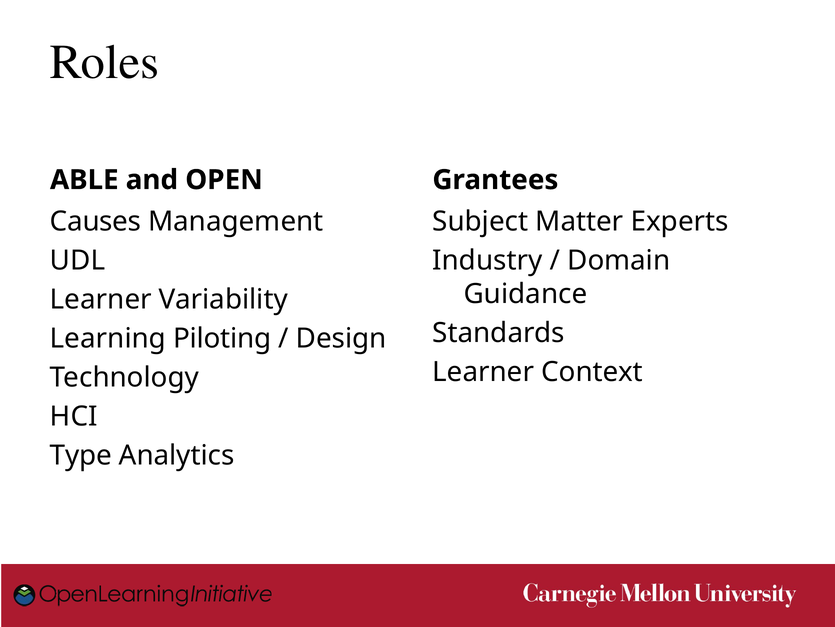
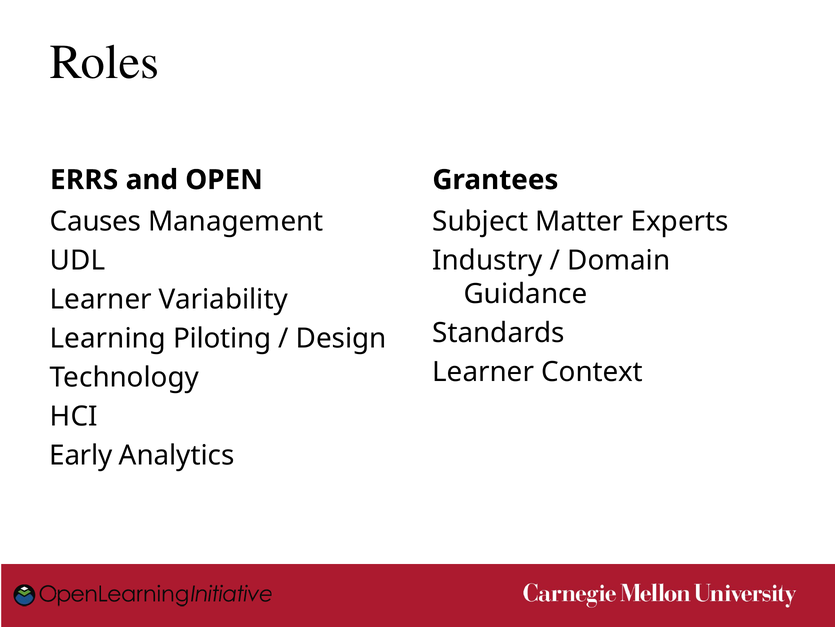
ABLE: ABLE -> ERRS
Type: Type -> Early
